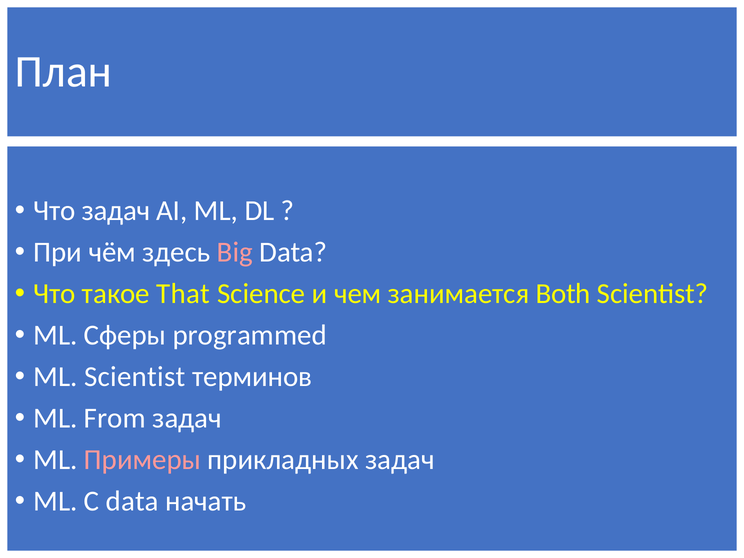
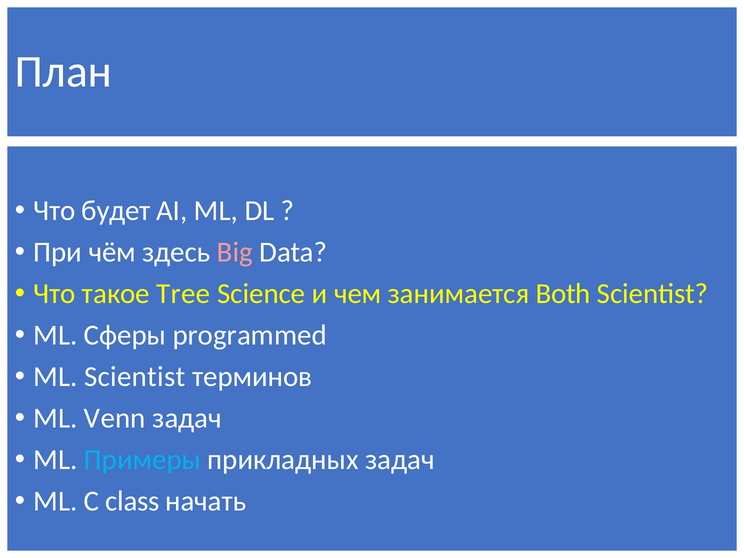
Что задач: задач -> будет
That: That -> Tree
From: From -> Venn
Примеры colour: pink -> light blue
С data: data -> class
